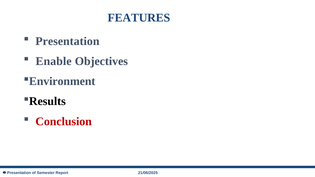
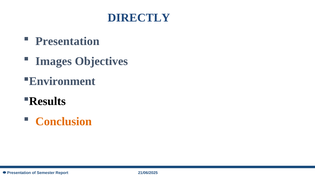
FEATURES: FEATURES -> DIRECTLY
Enable: Enable -> Images
Conclusion colour: red -> orange
